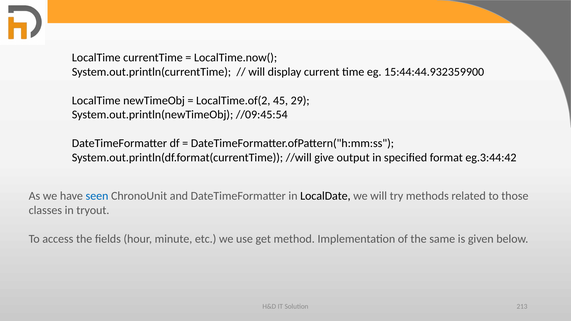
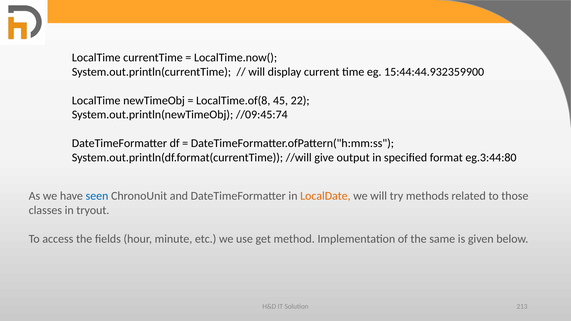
LocalTime.of(2: LocalTime.of(2 -> LocalTime.of(8
29: 29 -> 22
//09:45:54: //09:45:54 -> //09:45:74
eg.3:44:42: eg.3:44:42 -> eg.3:44:80
LocalDate colour: black -> orange
